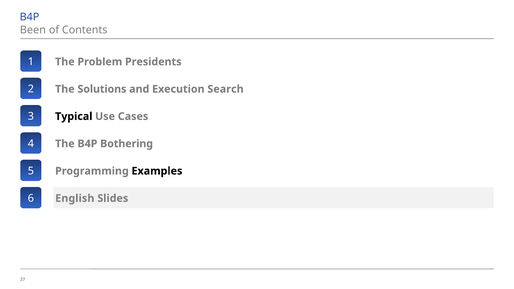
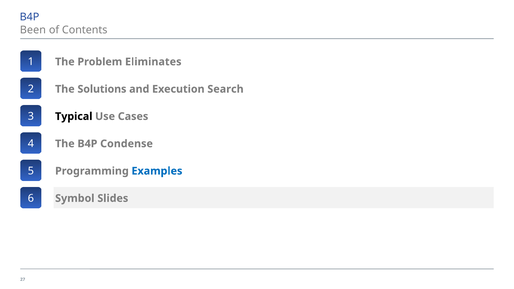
Presidents: Presidents -> Eliminates
Bothering: Bothering -> Condense
Examples colour: black -> blue
English: English -> Symbol
